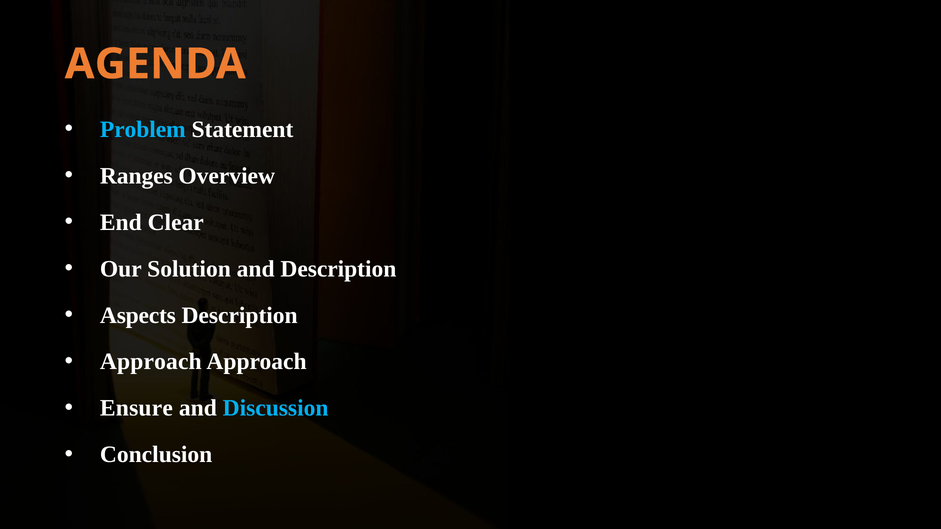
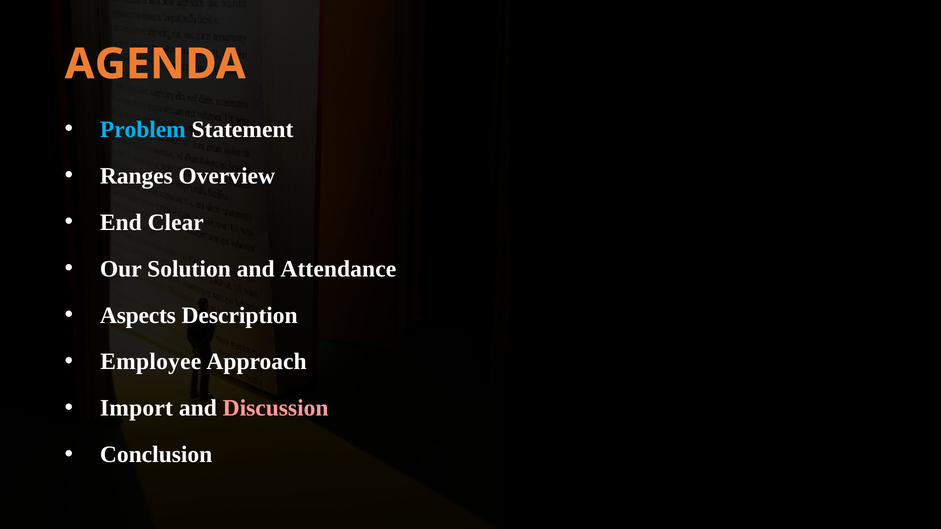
and Description: Description -> Attendance
Approach at (151, 362): Approach -> Employee
Ensure: Ensure -> Import
Discussion colour: light blue -> pink
